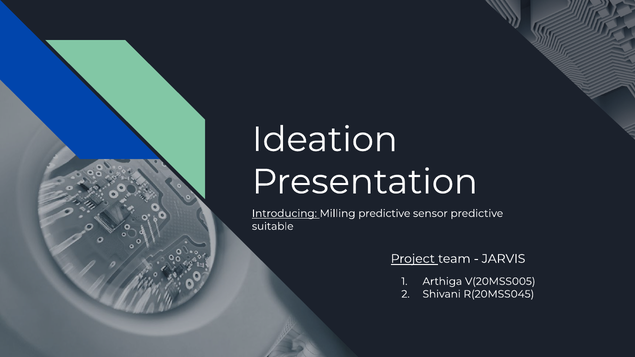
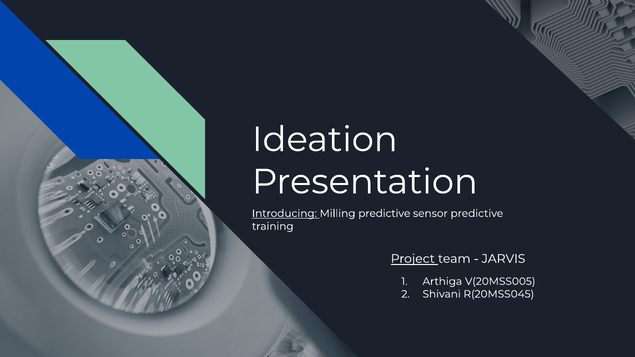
suitable: suitable -> training
